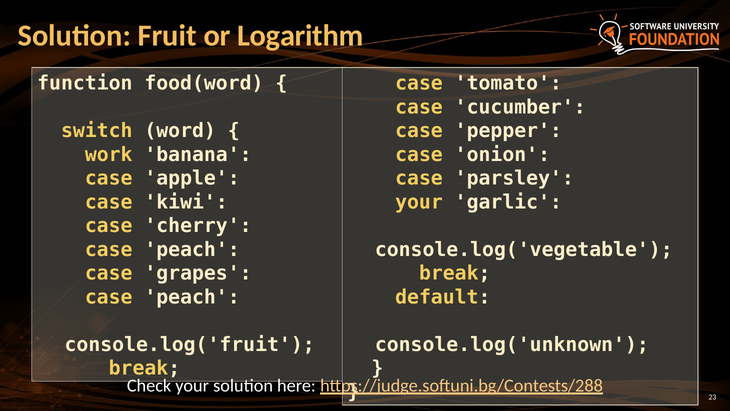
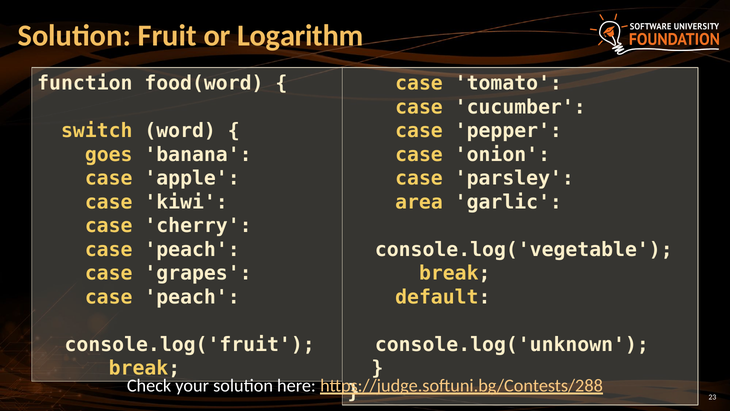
work: work -> goes
your at (419, 202): your -> area
